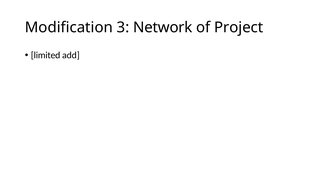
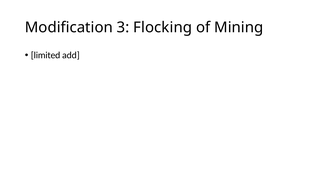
Network: Network -> Flocking
Project: Project -> Mining
